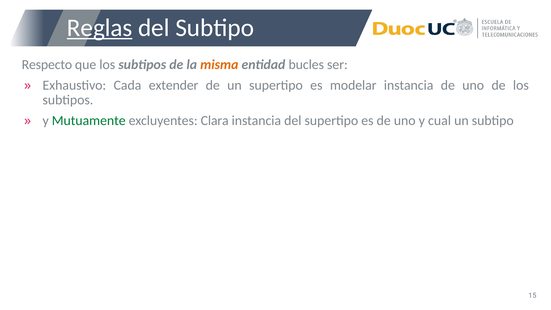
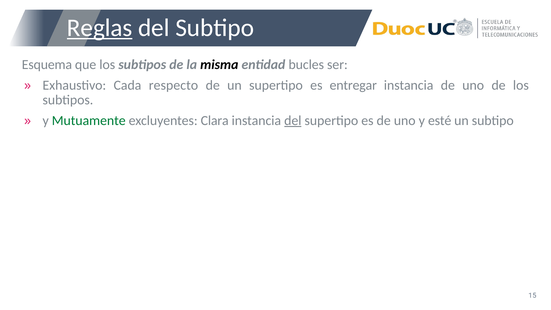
Respecto: Respecto -> Esquema
misma colour: orange -> black
extender: extender -> respecto
modelar: modelar -> entregar
del at (293, 121) underline: none -> present
cual: cual -> esté
